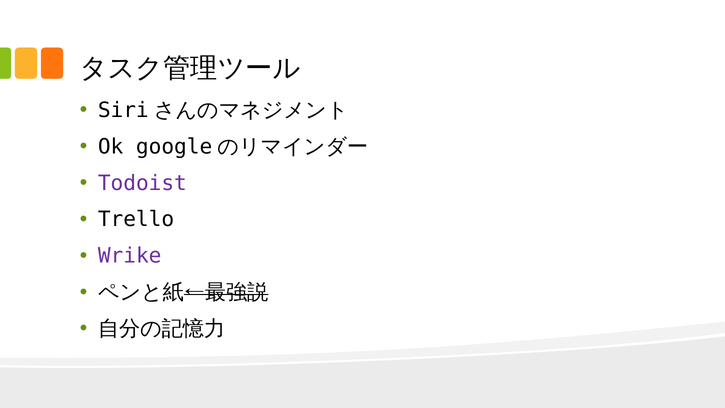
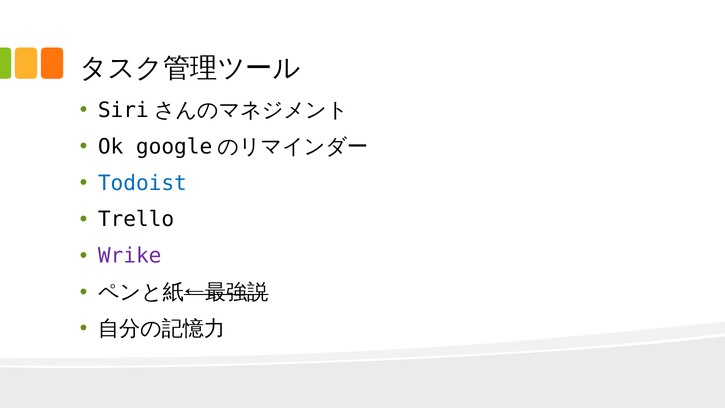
Todoist colour: purple -> blue
